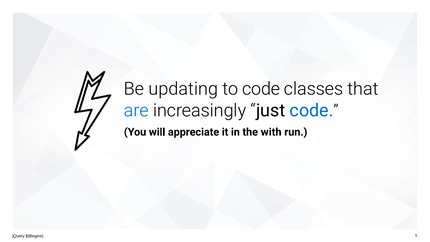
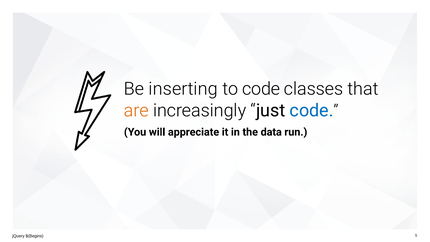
updating: updating -> inserting
are colour: blue -> orange
with: with -> data
